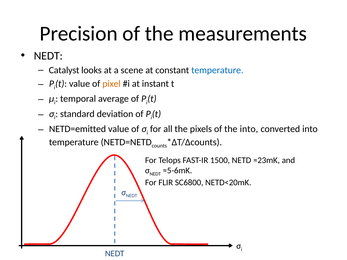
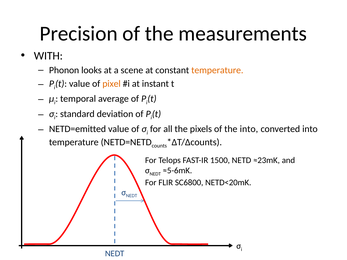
NEDT at (48, 56): NEDT -> WITH
Catalyst: Catalyst -> Phonon
temperature at (217, 70) colour: blue -> orange
